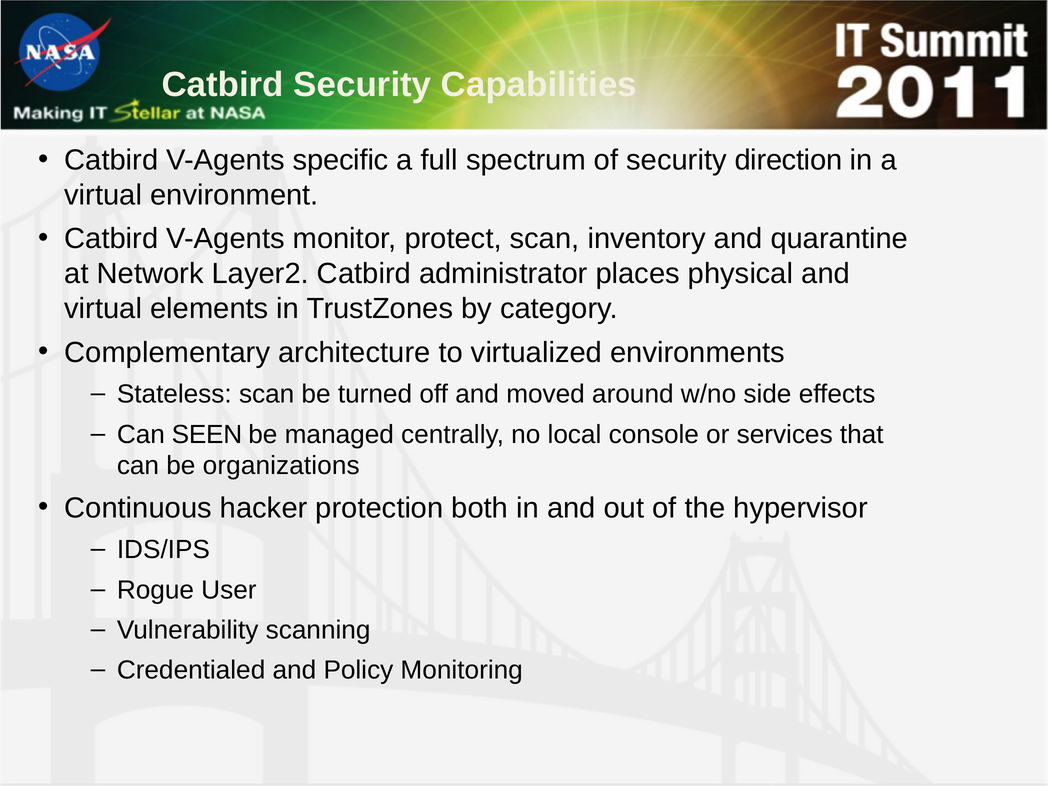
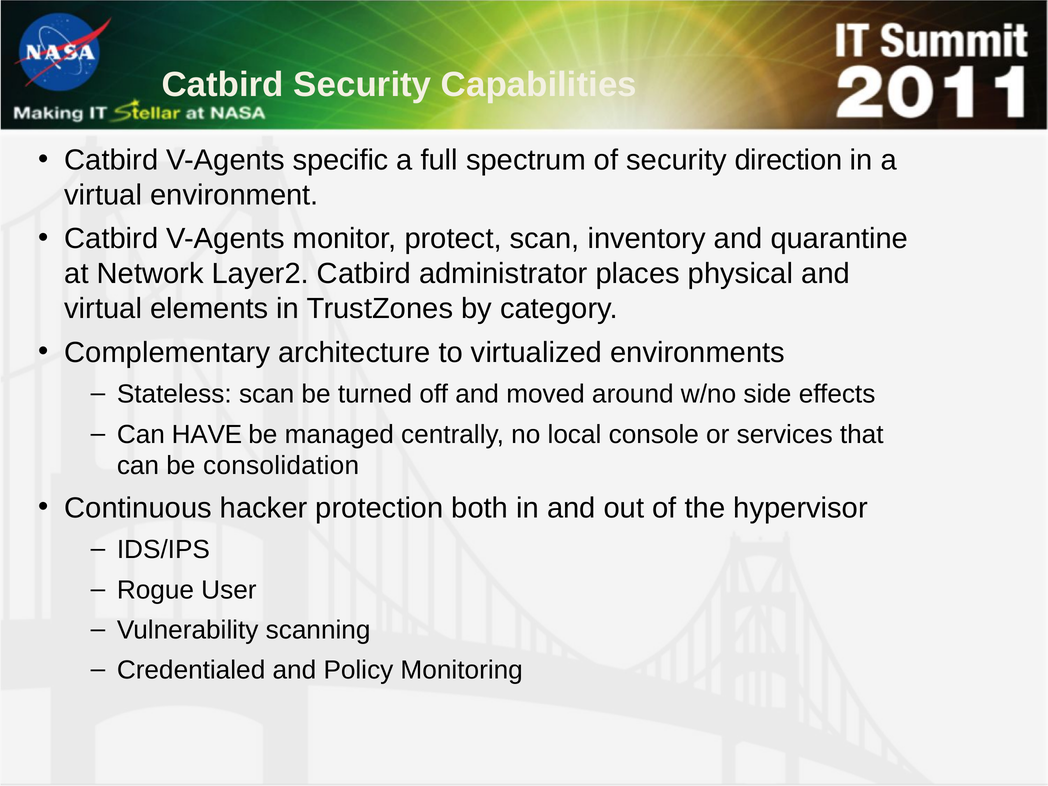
SEEN: SEEN -> HAVE
organizations: organizations -> consolidation
